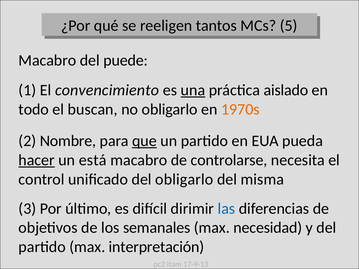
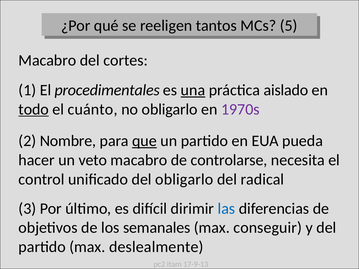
puede: puede -> cortes
convencimiento: convencimiento -> procedimentales
todo underline: none -> present
buscan: buscan -> cuánto
1970s colour: orange -> purple
hacer underline: present -> none
está: está -> veto
misma: misma -> radical
necesidad: necesidad -> conseguir
interpretación: interpretación -> deslealmente
